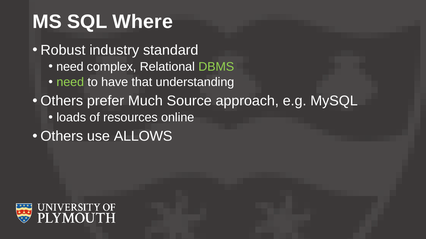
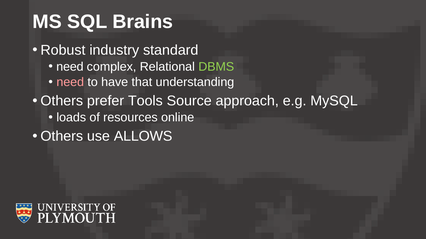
Where: Where -> Brains
need at (70, 82) colour: light green -> pink
Much: Much -> Tools
